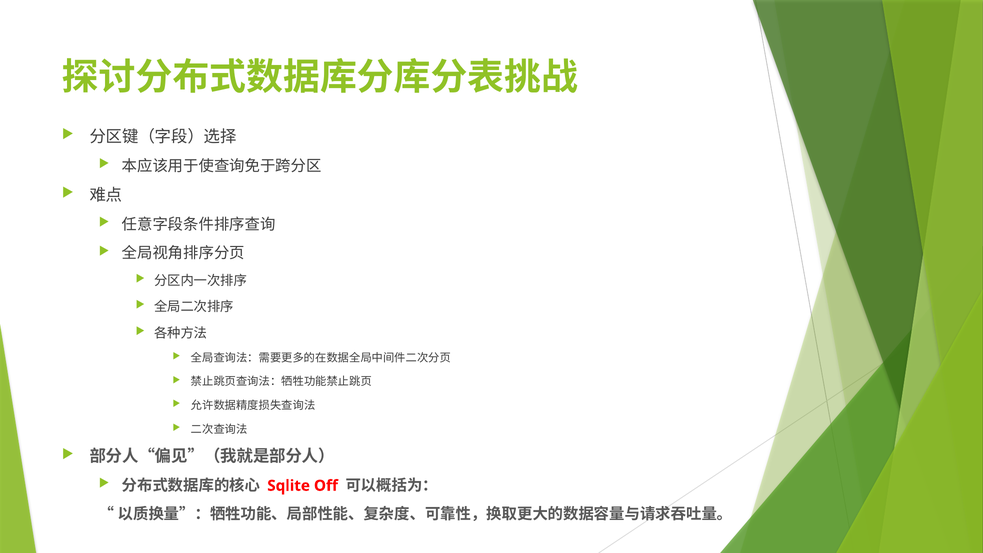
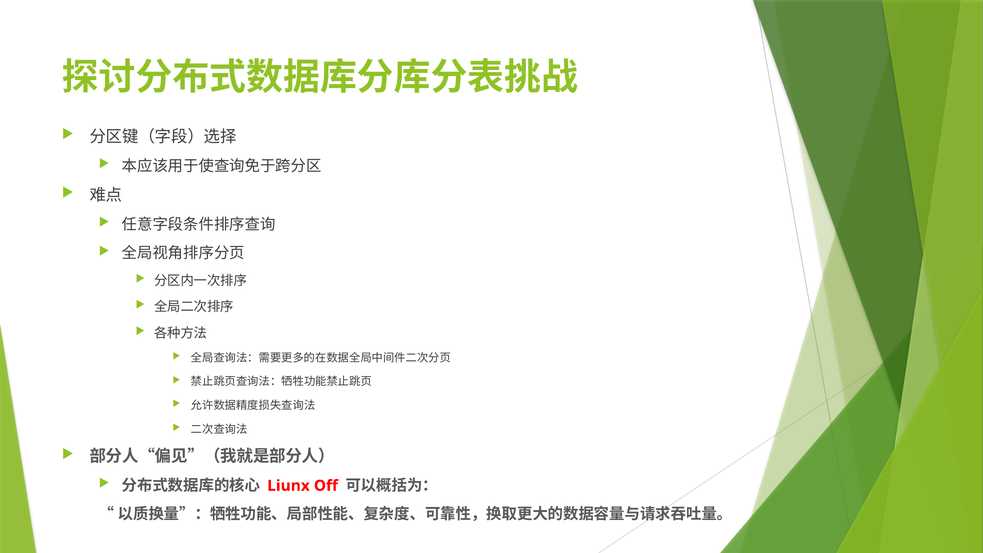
Sqlite: Sqlite -> Liunx
